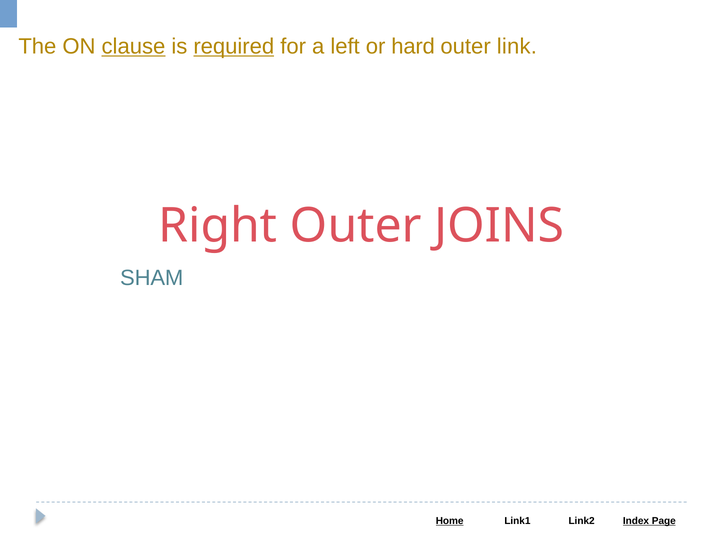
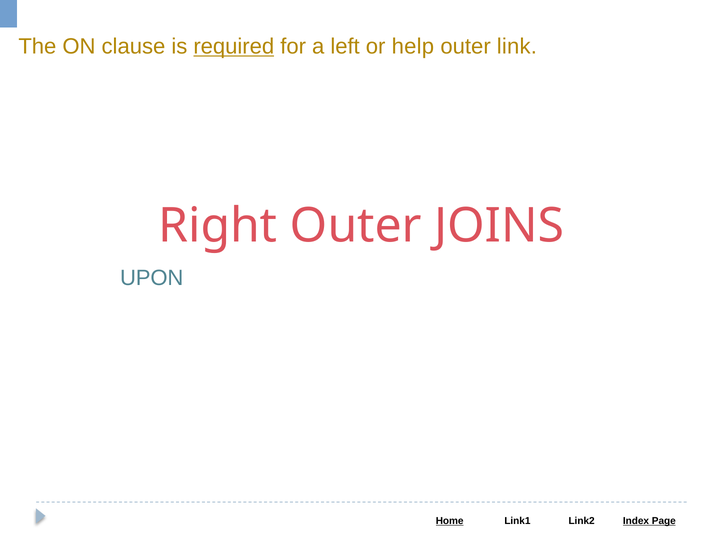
clause underline: present -> none
hard: hard -> help
SHAM: SHAM -> UPON
